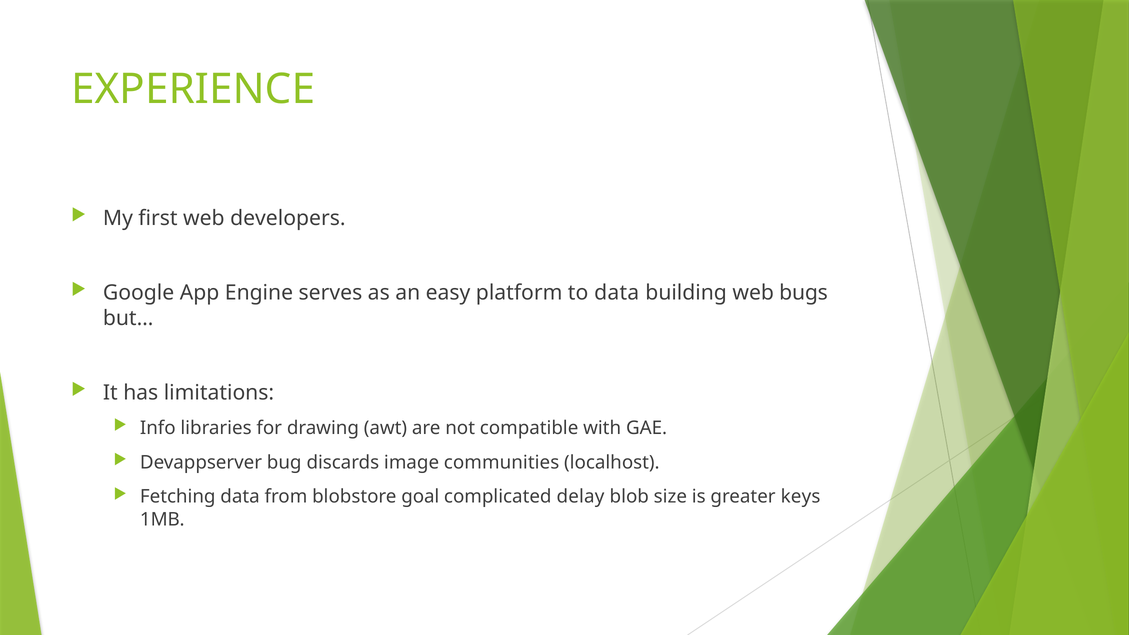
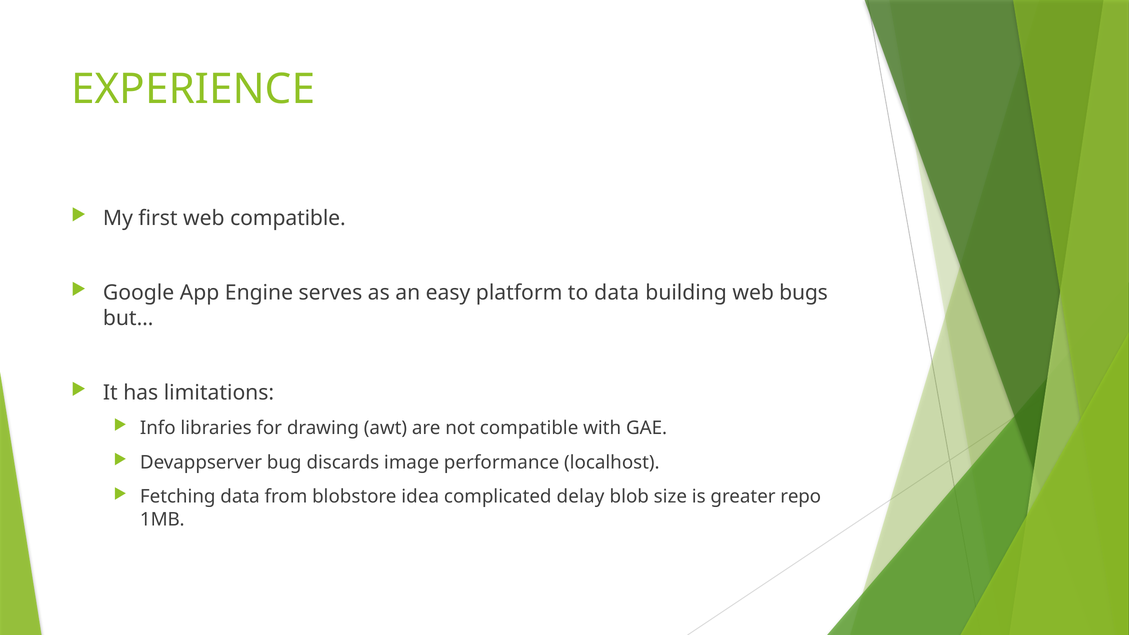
web developers: developers -> compatible
communities: communities -> performance
goal: goal -> idea
keys: keys -> repo
